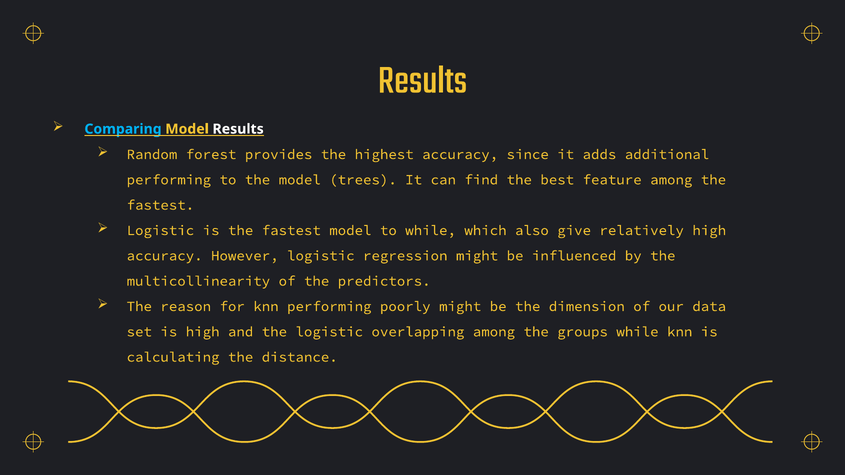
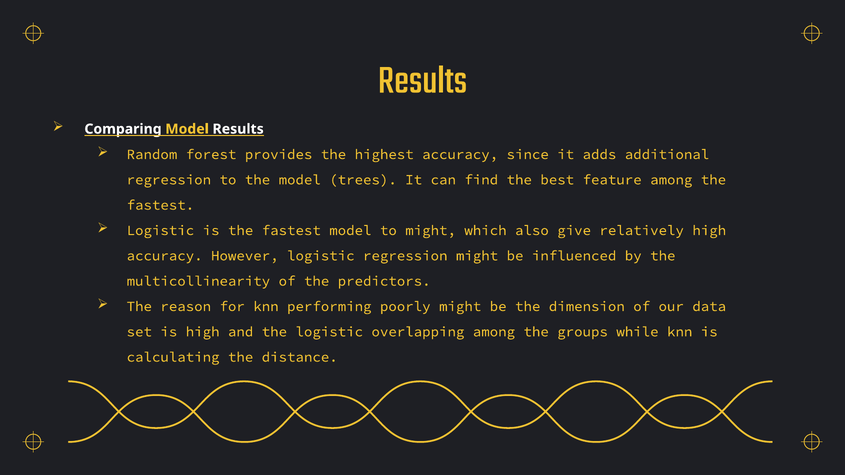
Comparing colour: light blue -> white
performing at (169, 180): performing -> regression
to while: while -> might
